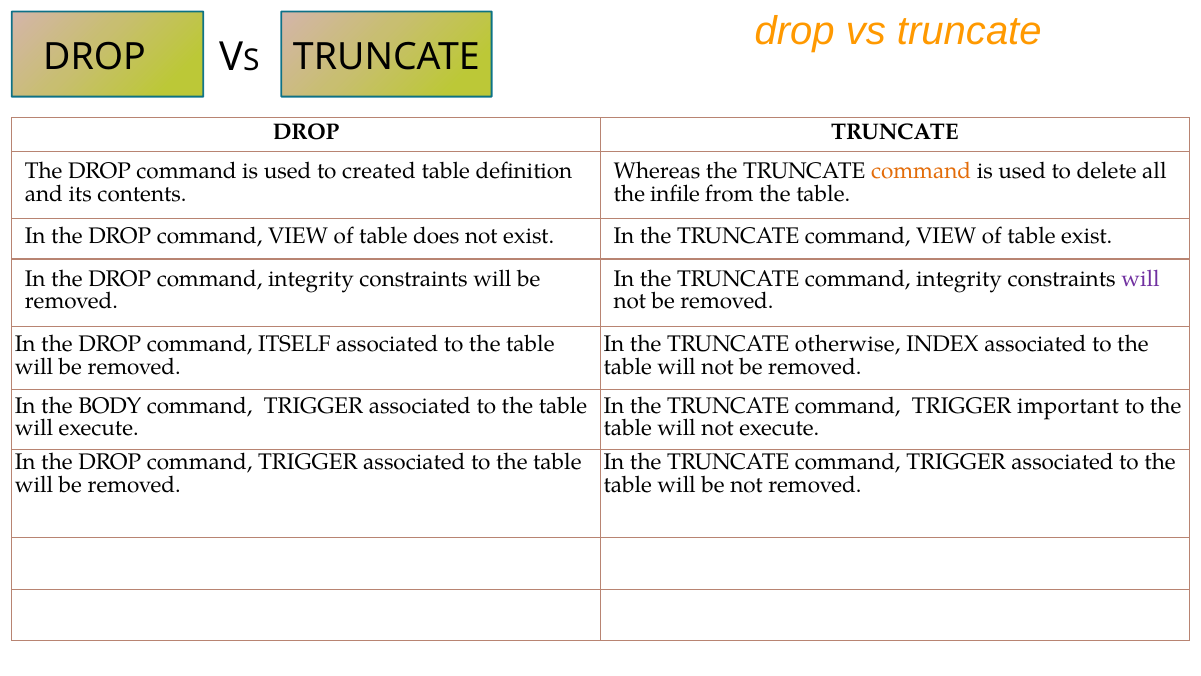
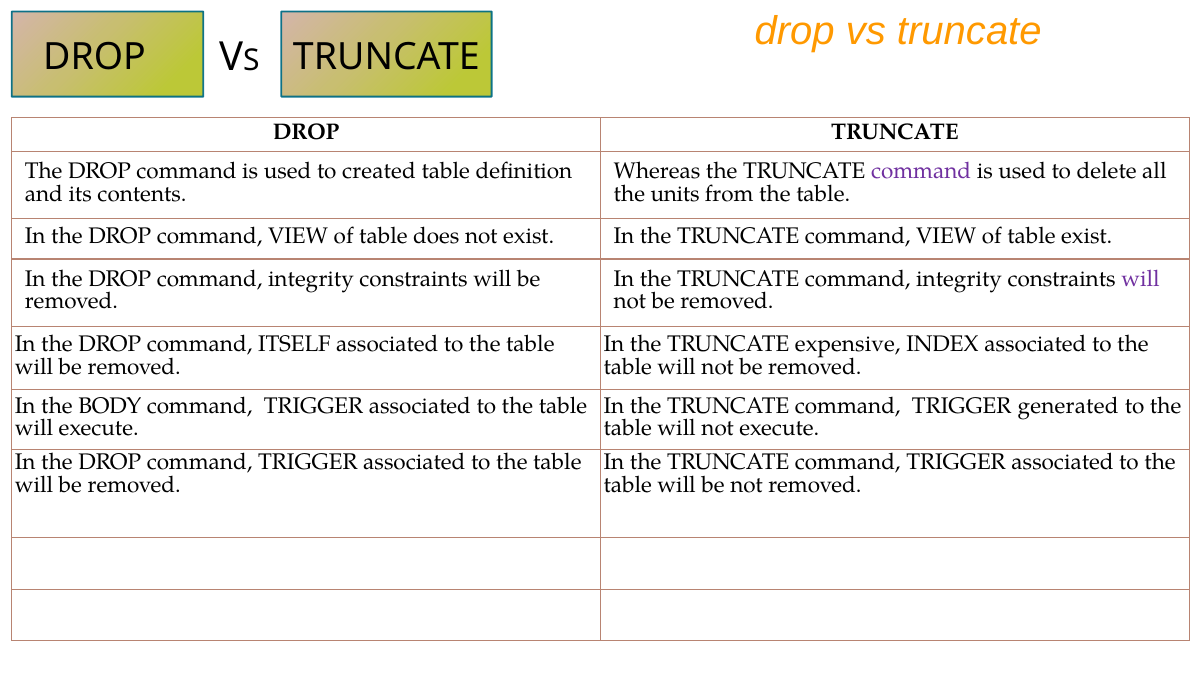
command at (921, 171) colour: orange -> purple
infile: infile -> units
otherwise: otherwise -> expensive
important: important -> generated
